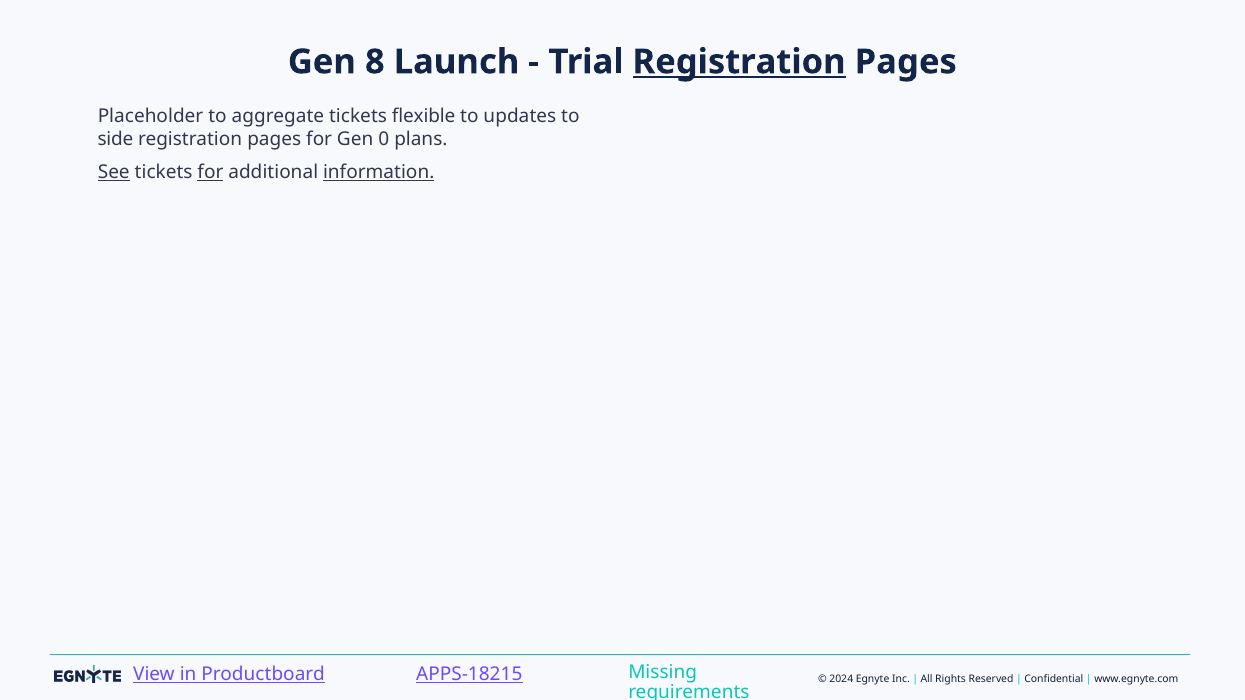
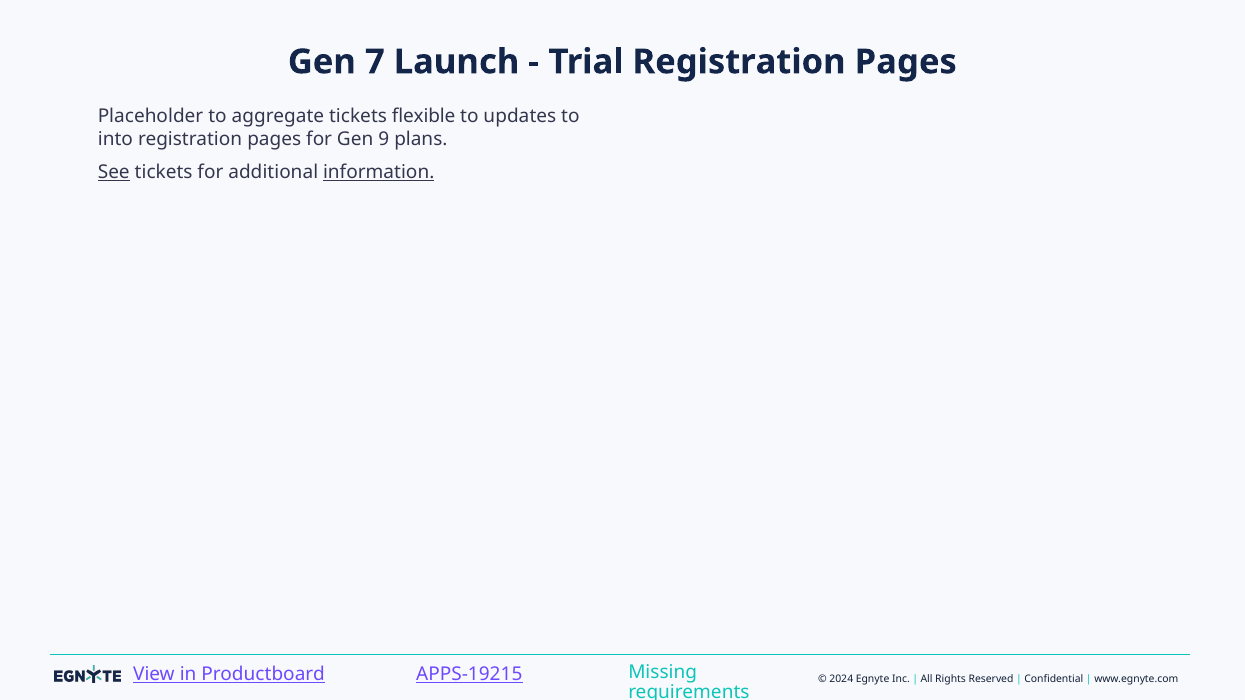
8: 8 -> 7
Registration at (739, 62) underline: present -> none
side: side -> into
0: 0 -> 9
for at (210, 173) underline: present -> none
APPS-18215: APPS-18215 -> APPS-19215
